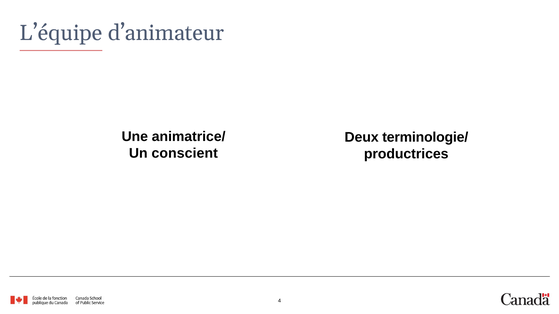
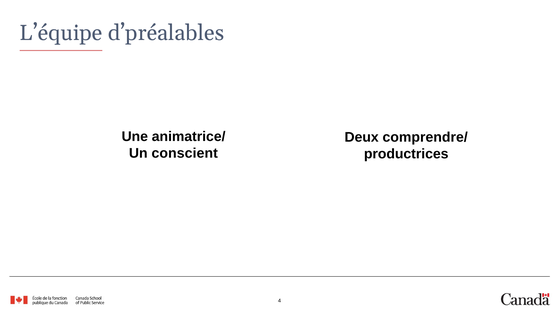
d’animateur: d’animateur -> d’préalables
terminologie/: terminologie/ -> comprendre/
